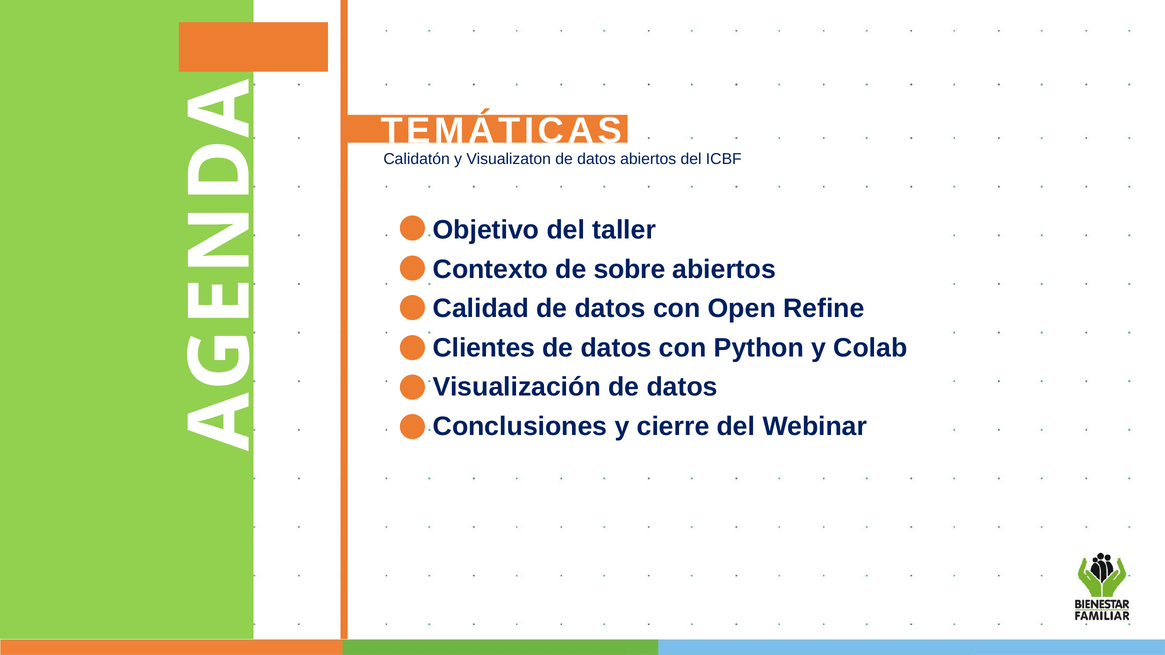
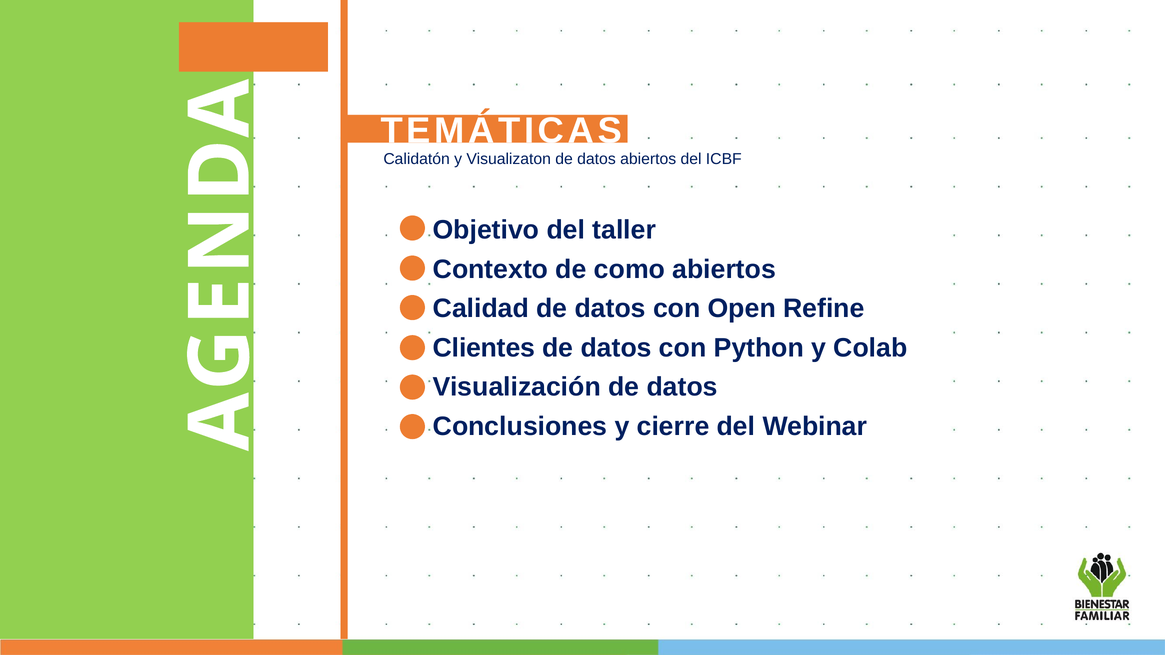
sobre: sobre -> como
